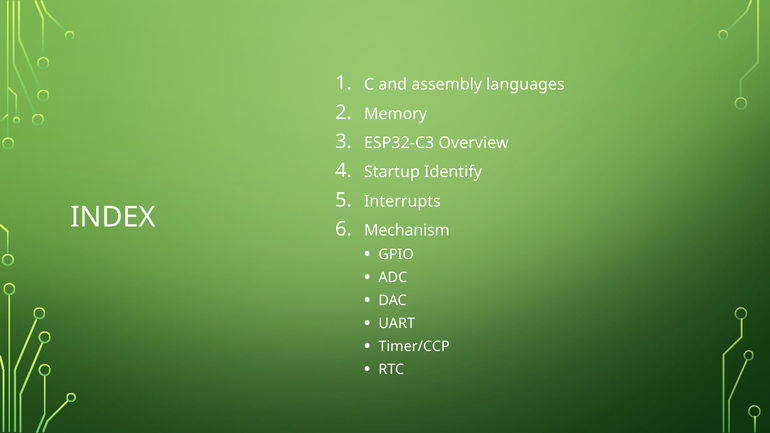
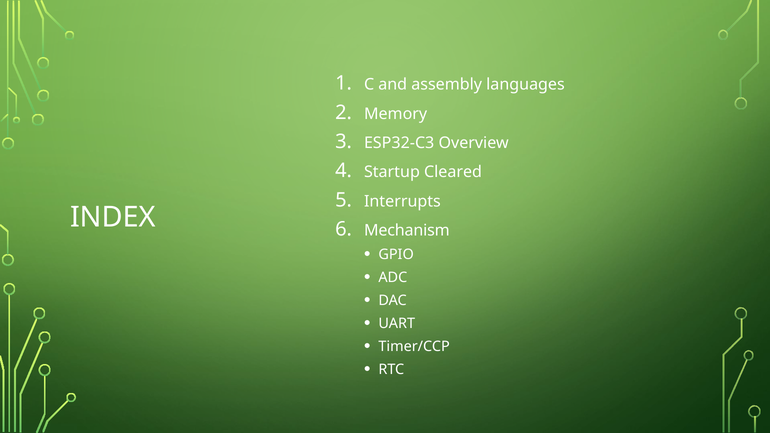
Identify: Identify -> Cleared
